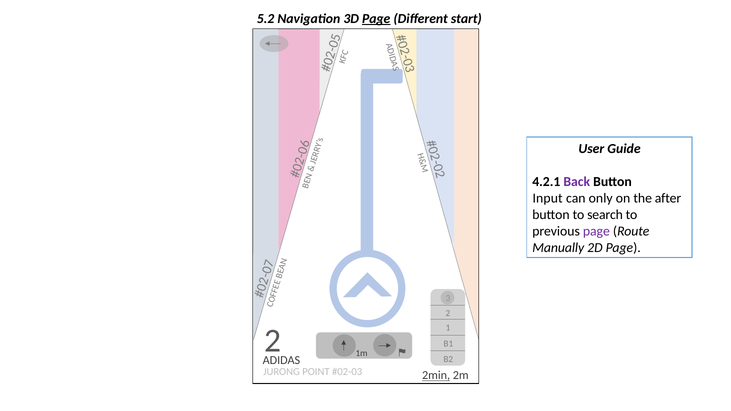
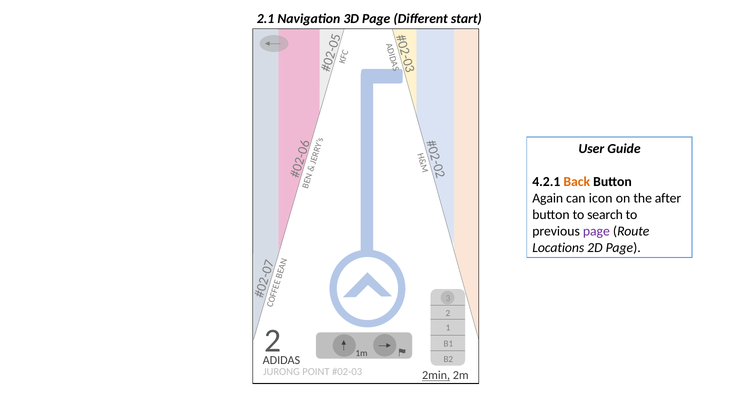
5.2: 5.2 -> 2.1
Page at (376, 19) underline: present -> none
Back colour: purple -> orange
Input: Input -> Again
only: only -> icon
Manually: Manually -> Locations
